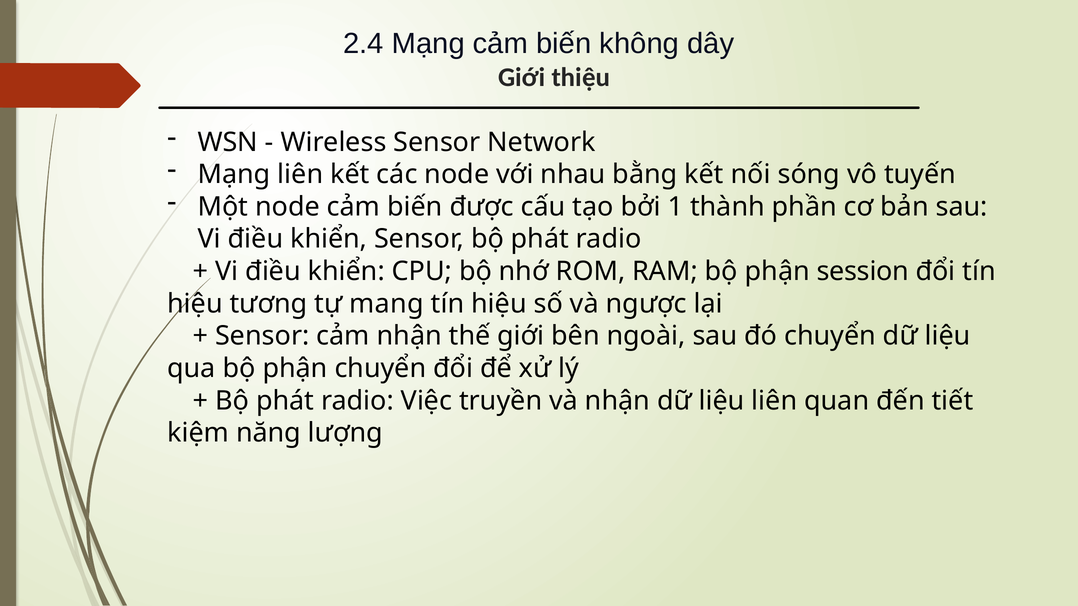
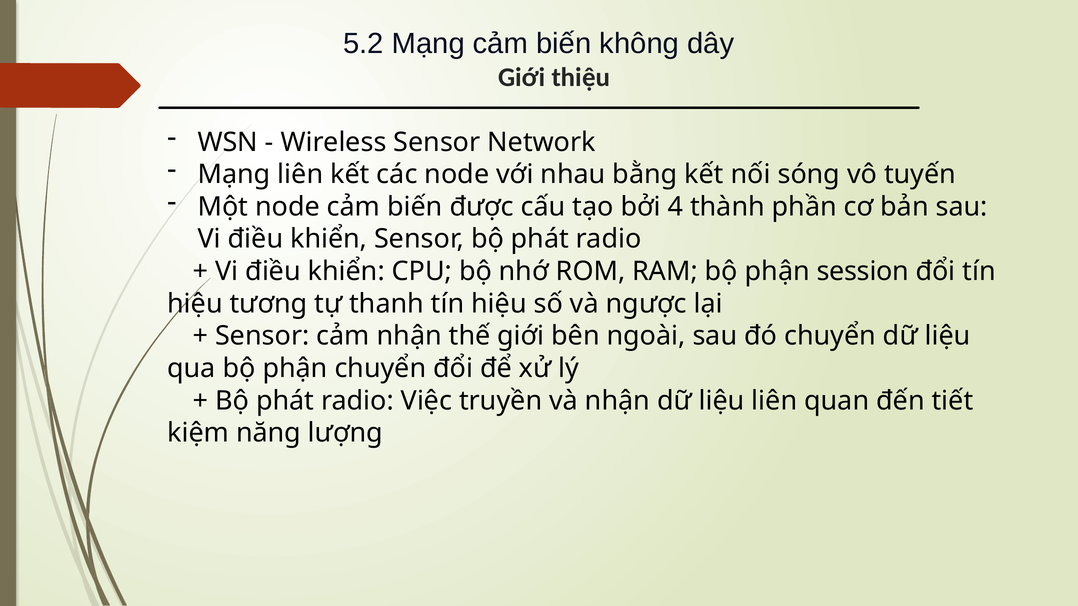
2.4: 2.4 -> 5.2
1: 1 -> 4
mang: mang -> thanh
